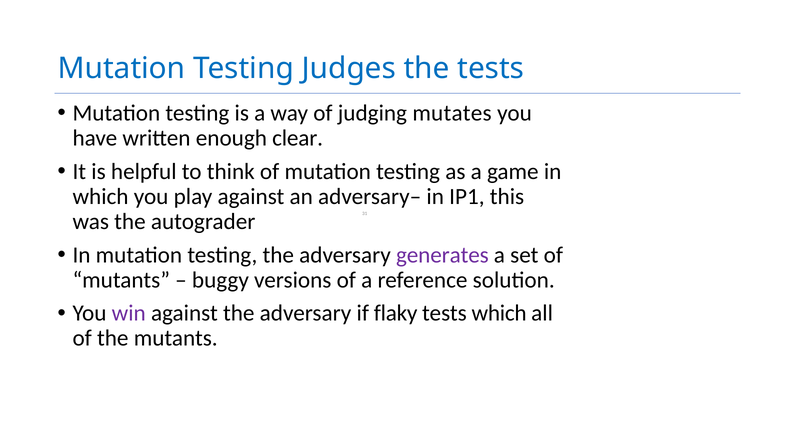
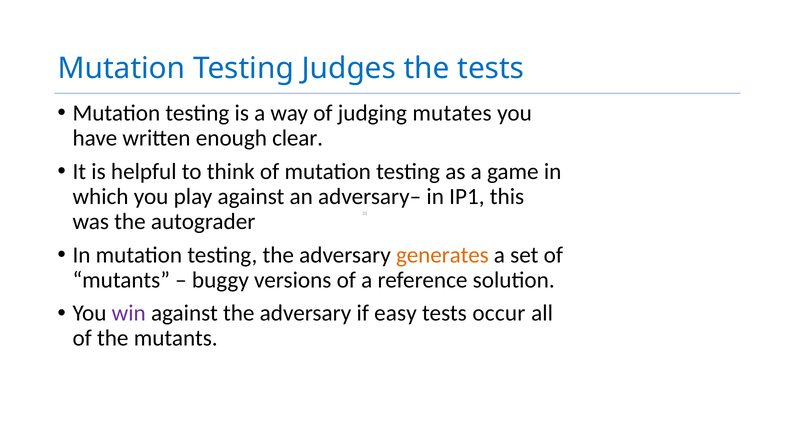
generates colour: purple -> orange
flaky: flaky -> easy
tests which: which -> occur
